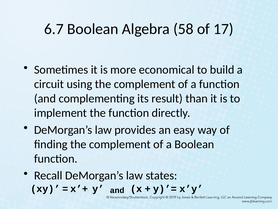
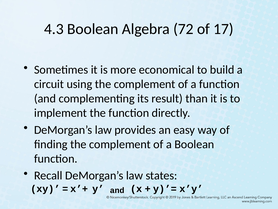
6.7: 6.7 -> 4.3
58: 58 -> 72
